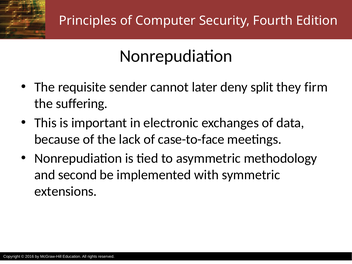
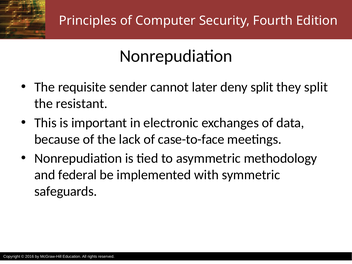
they firm: firm -> split
suffering: suffering -> resistant
second: second -> federal
extensions: extensions -> safeguards
